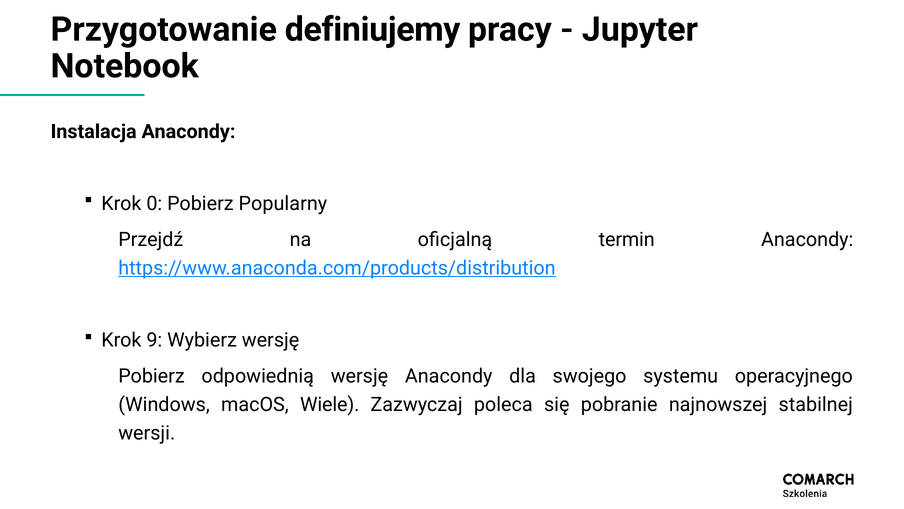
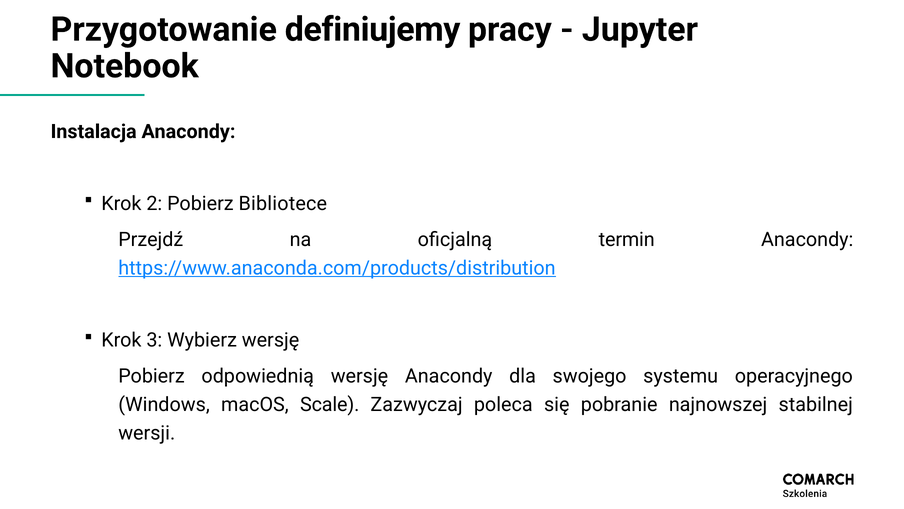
0: 0 -> 2
Popularny: Popularny -> Bibliotece
9: 9 -> 3
Wiele: Wiele -> Scale
